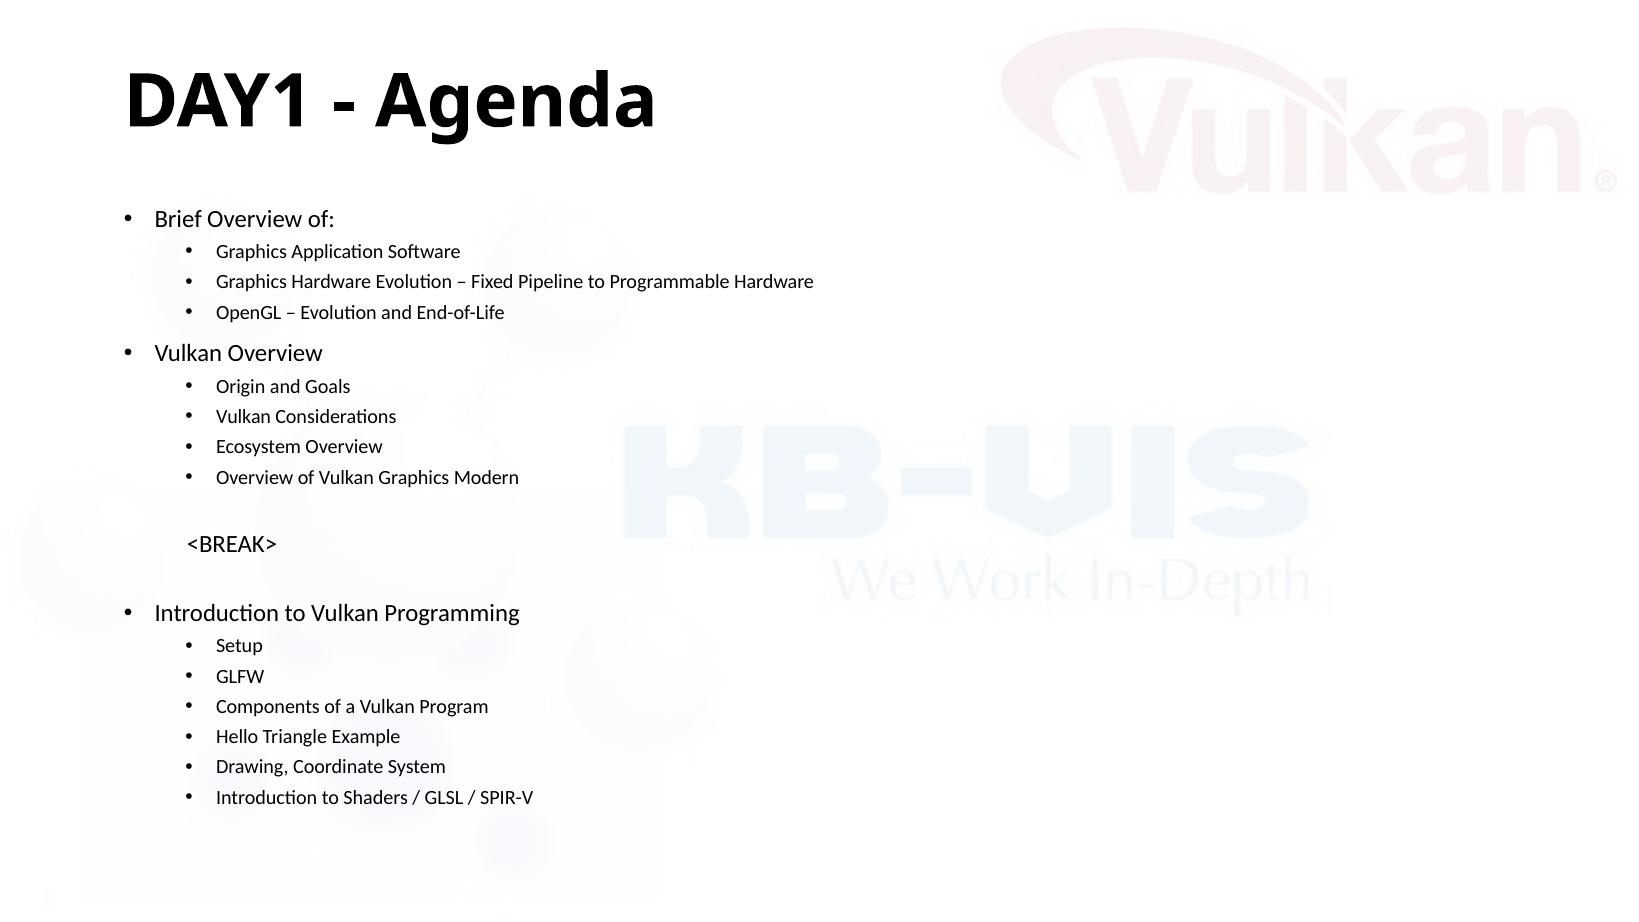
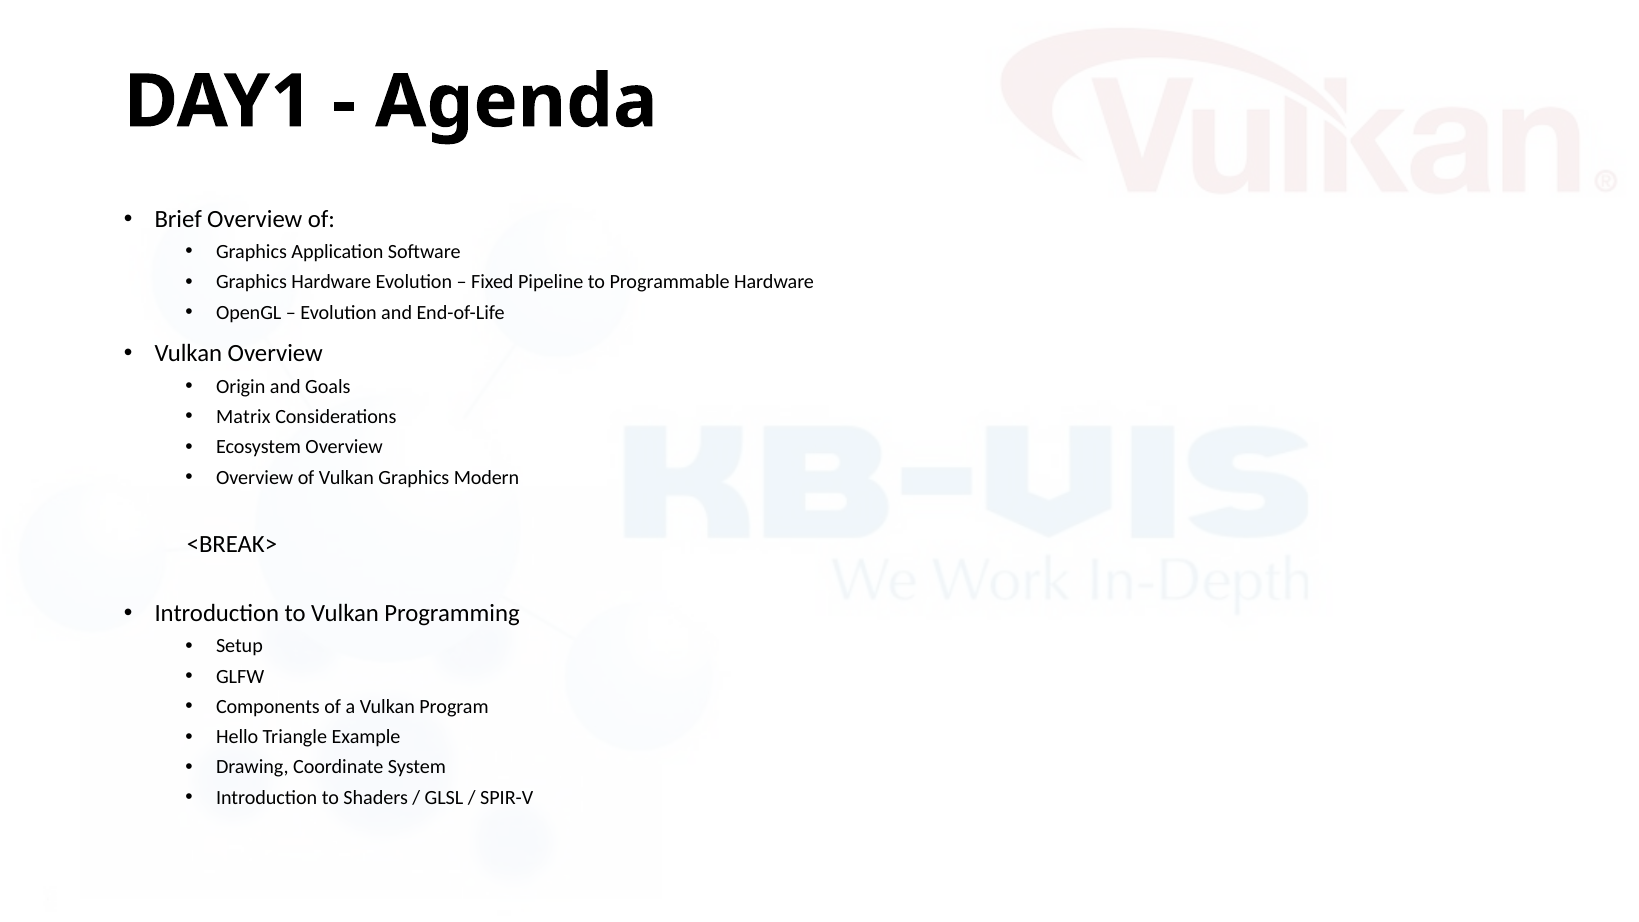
Vulkan at (244, 417): Vulkan -> Matrix
